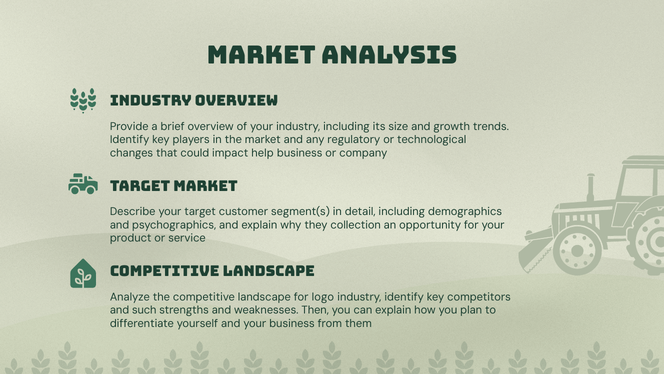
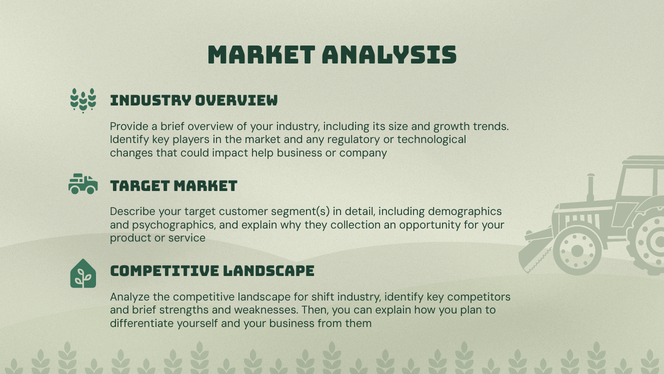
logo: logo -> shift
and such: such -> brief
